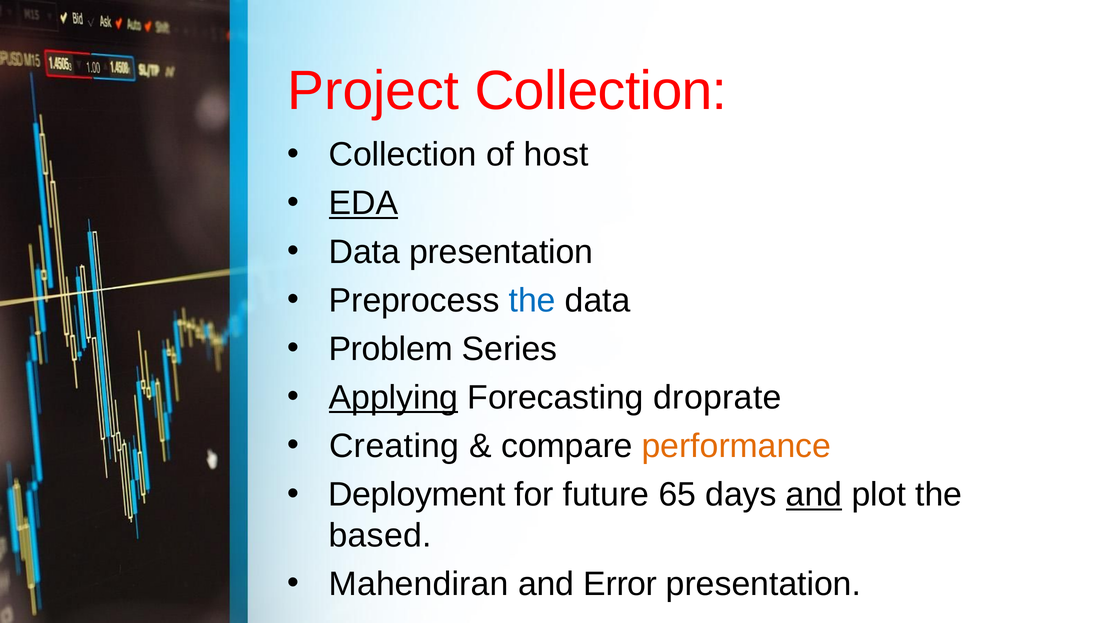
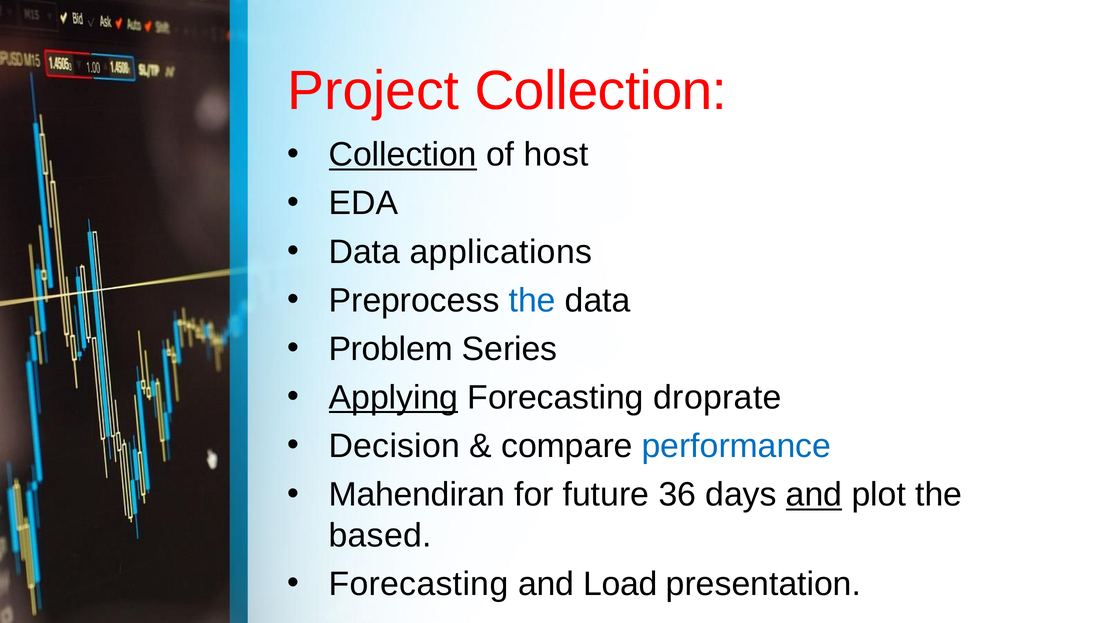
Collection at (403, 155) underline: none -> present
EDA underline: present -> none
Data presentation: presentation -> applications
Creating: Creating -> Decision
performance colour: orange -> blue
Deployment: Deployment -> Mahendiran
65: 65 -> 36
Mahendiran at (419, 584): Mahendiran -> Forecasting
Error: Error -> Load
